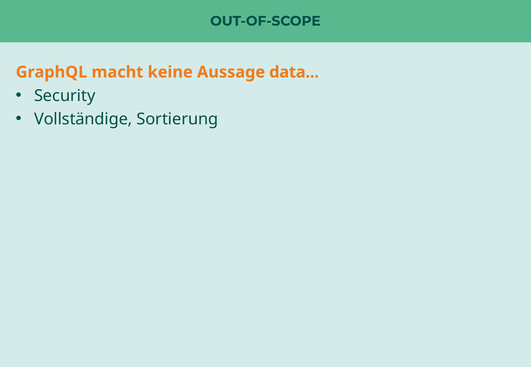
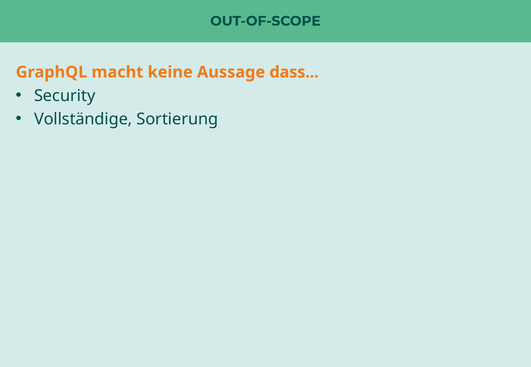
data: data -> dass
